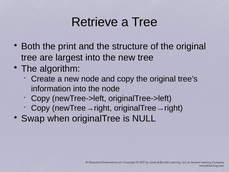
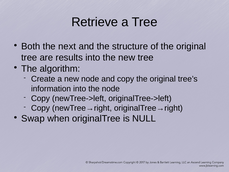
print: print -> next
largest: largest -> results
